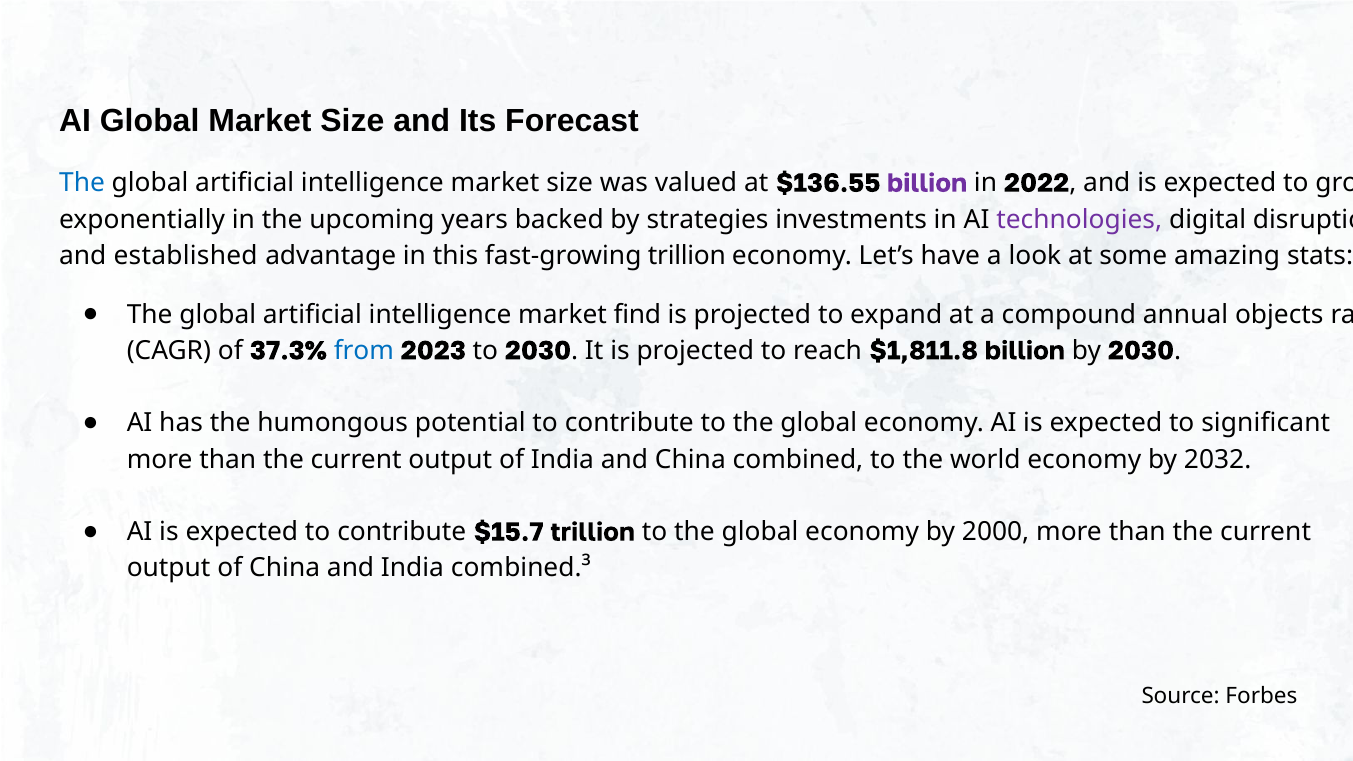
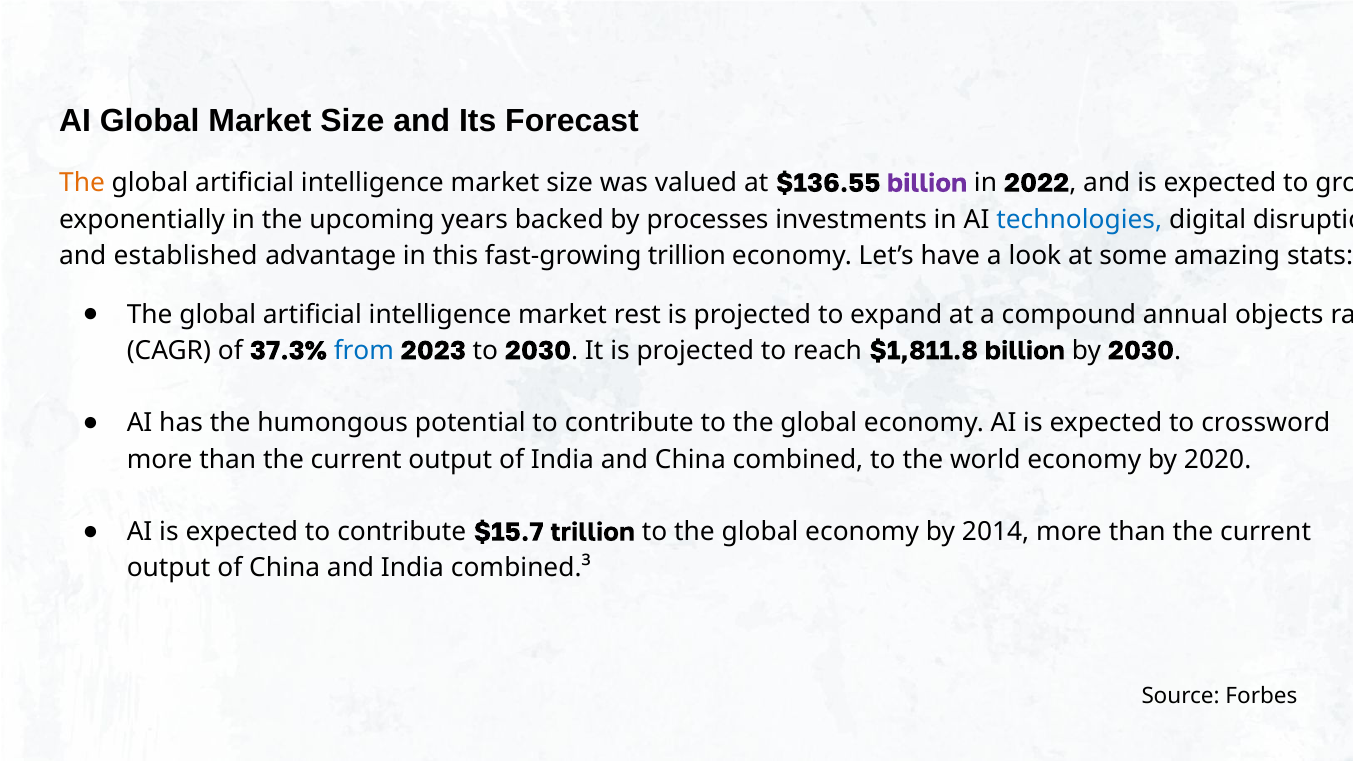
The at (82, 183) colour: blue -> orange
strategies: strategies -> processes
technologies colour: purple -> blue
find: find -> rest
significant: significant -> crossword
2032: 2032 -> 2020
2000: 2000 -> 2014
